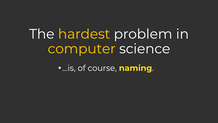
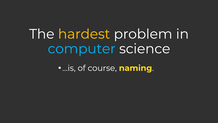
computer colour: yellow -> light blue
